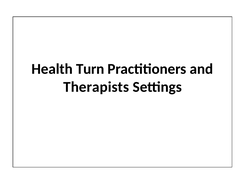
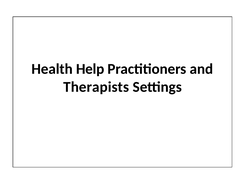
Turn: Turn -> Help
